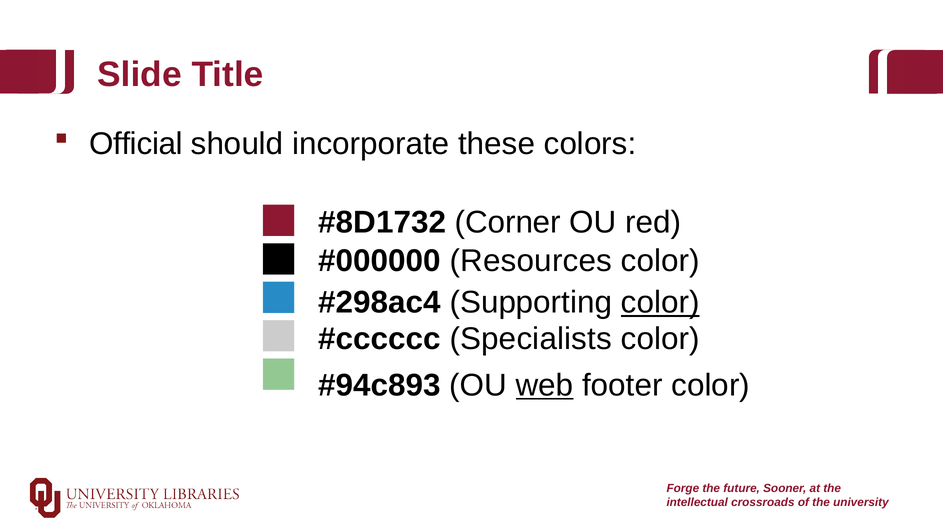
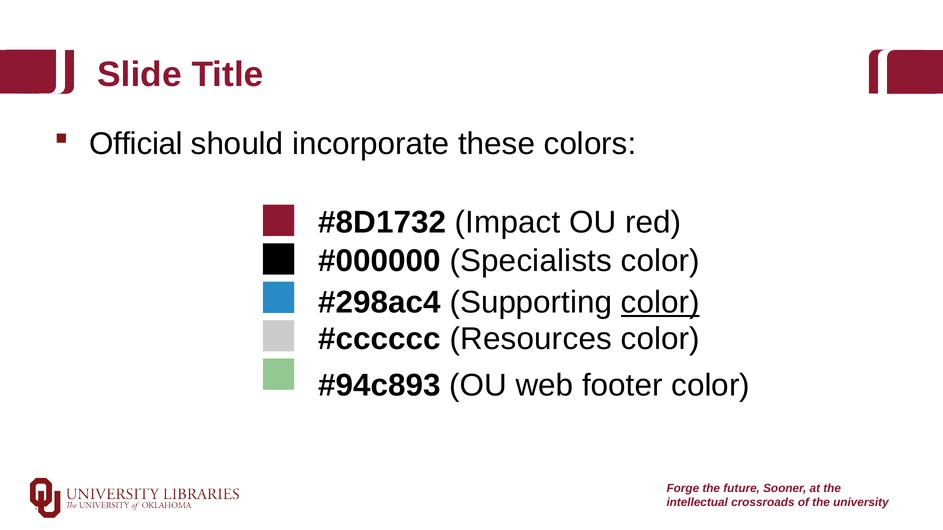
Corner: Corner -> Impact
Resources: Resources -> Specialists
Specialists: Specialists -> Resources
web underline: present -> none
